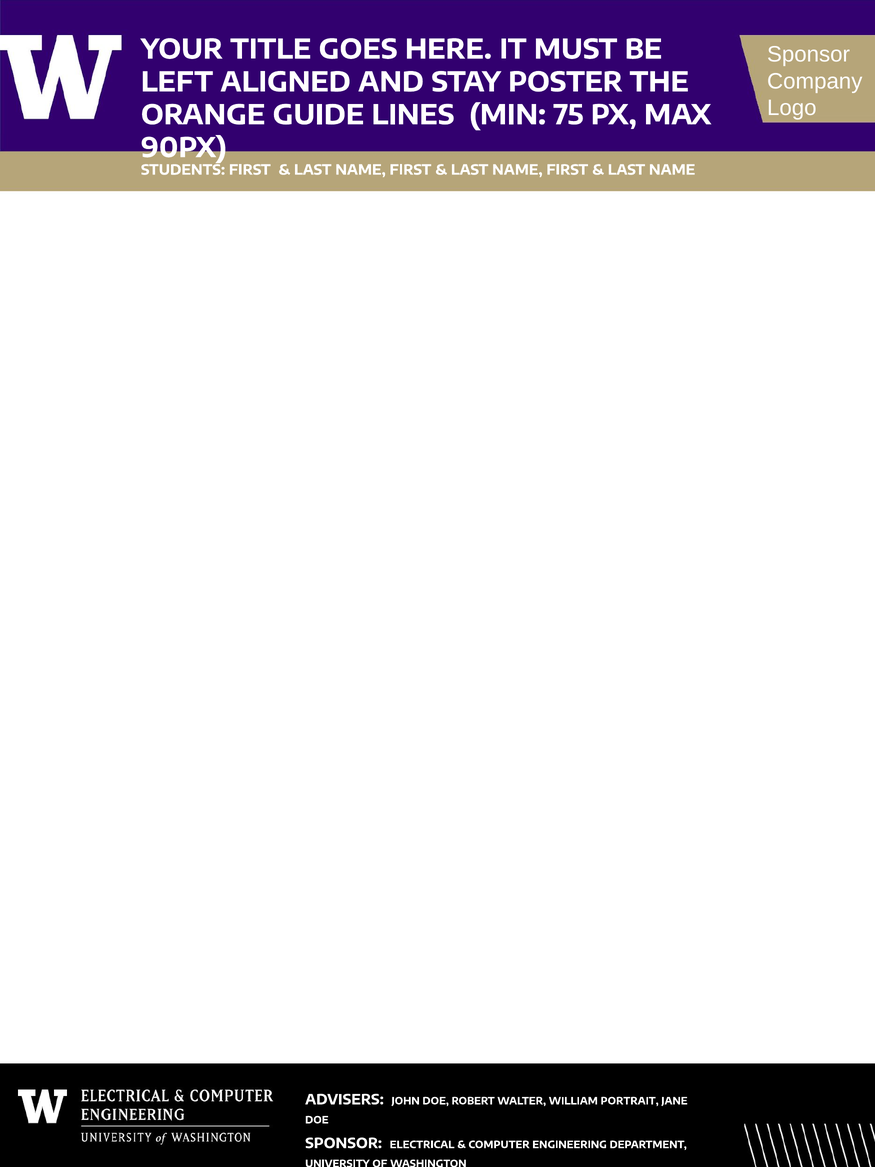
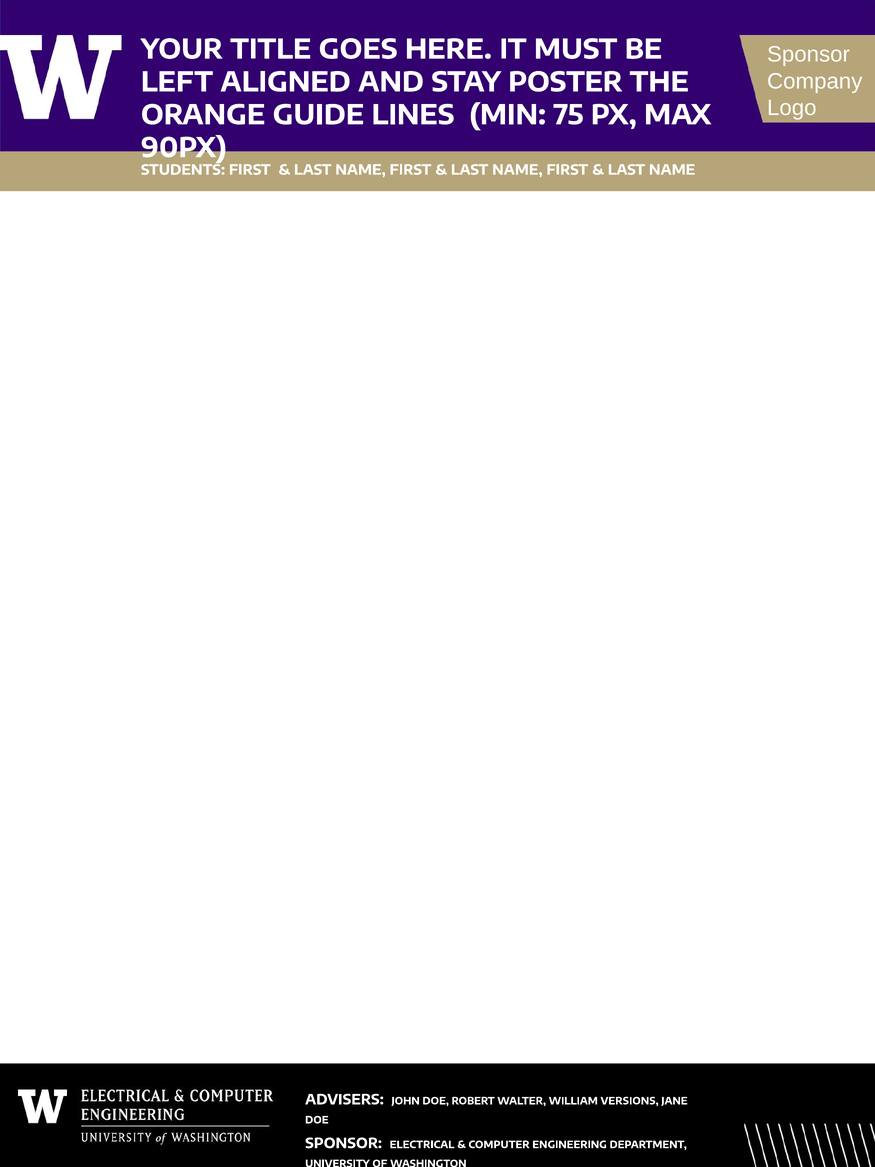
PORTRAIT: PORTRAIT -> VERSIONS
